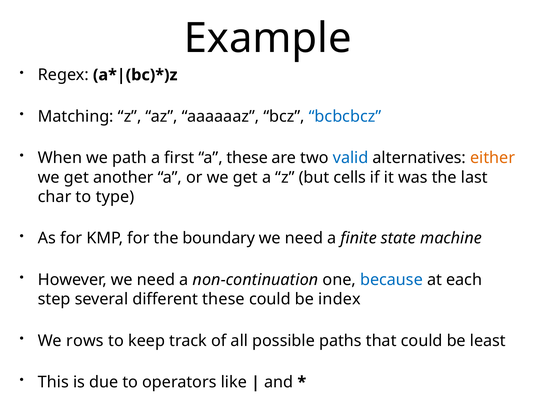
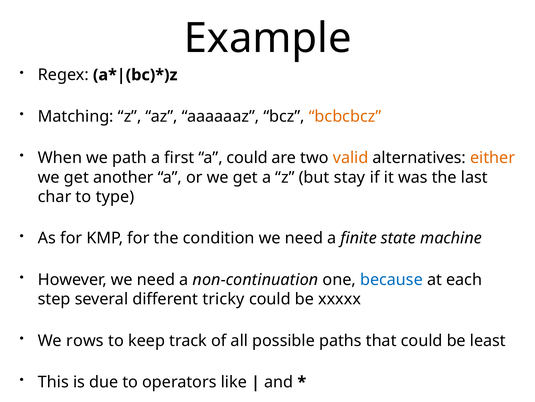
bcbcbcz colour: blue -> orange
a these: these -> could
valid colour: blue -> orange
cells: cells -> stay
boundary: boundary -> condition
different these: these -> tricky
index: index -> xxxxx
